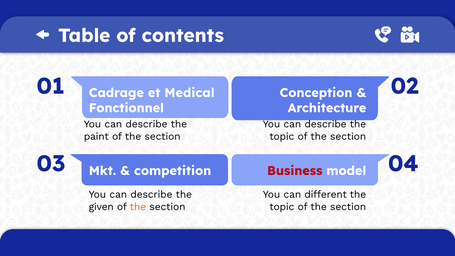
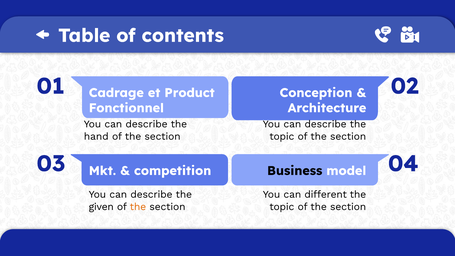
Medical: Medical -> Product
paint: paint -> hand
Business colour: red -> black
